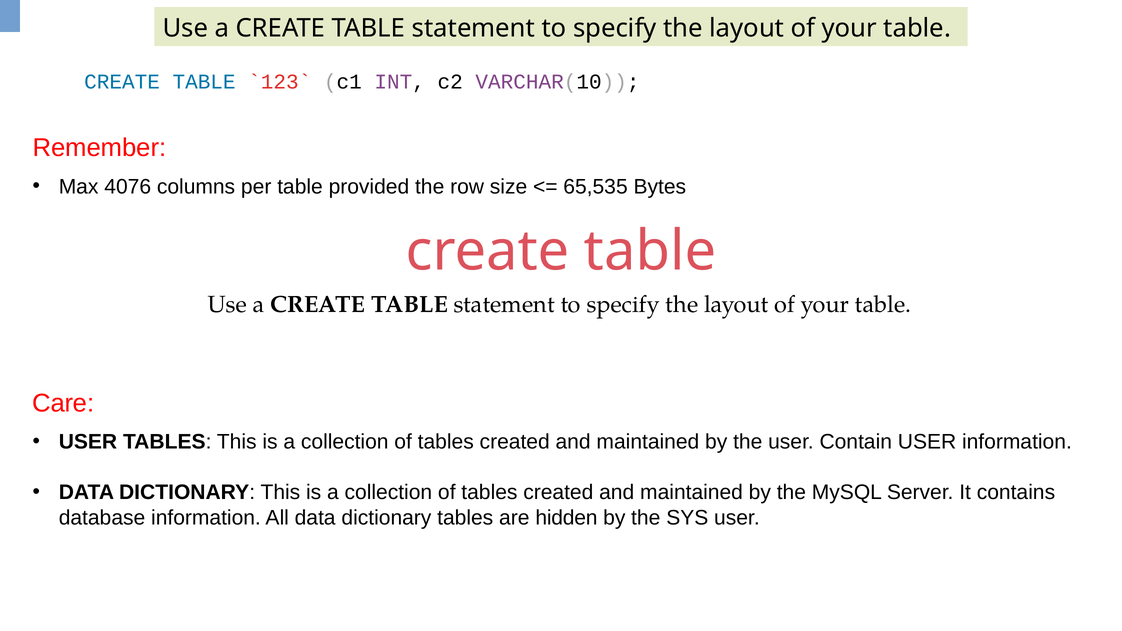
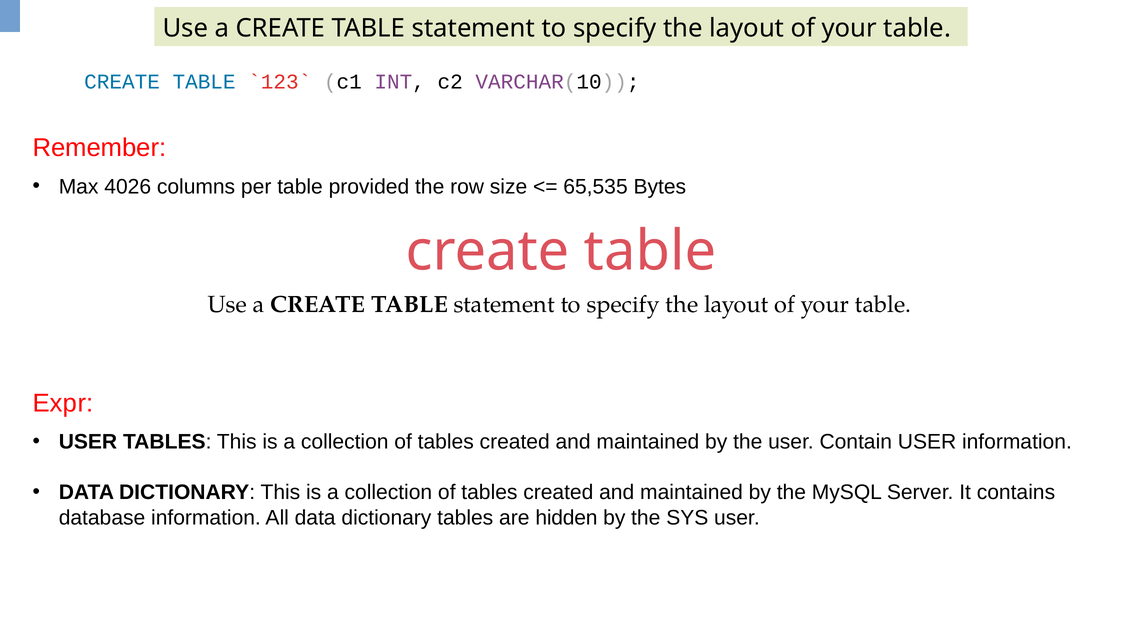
4076: 4076 -> 4026
Care: Care -> Expr
